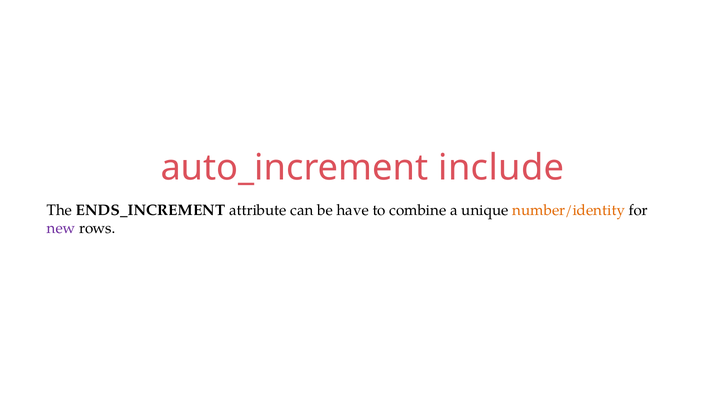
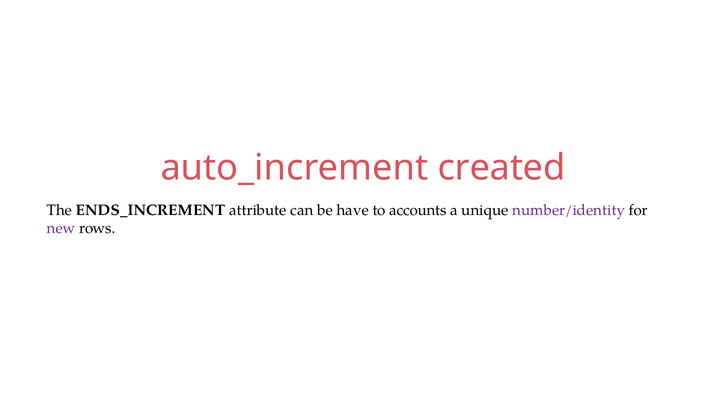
include: include -> created
combine: combine -> accounts
number/identity colour: orange -> purple
